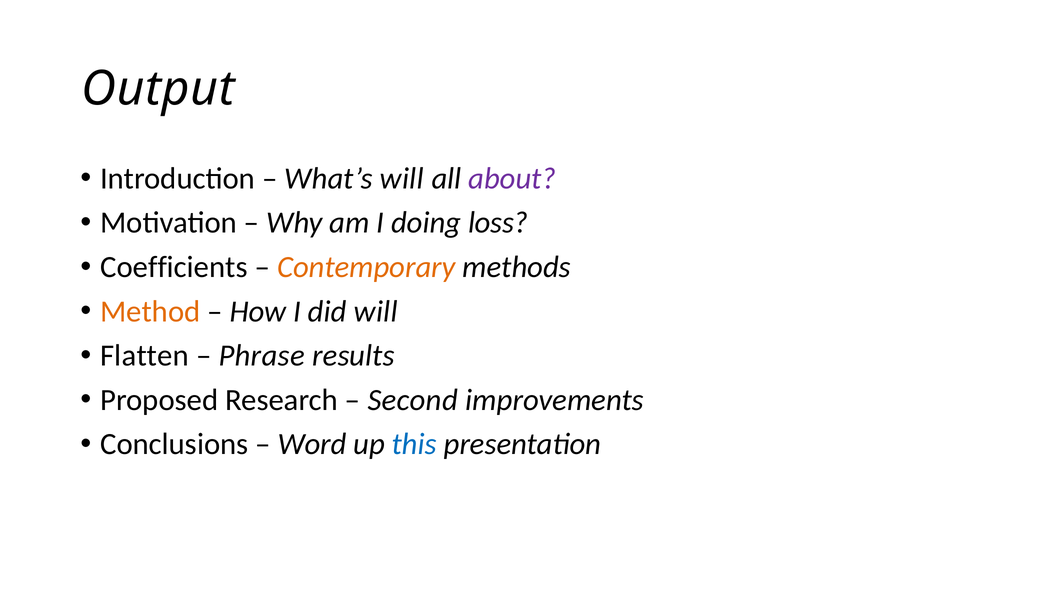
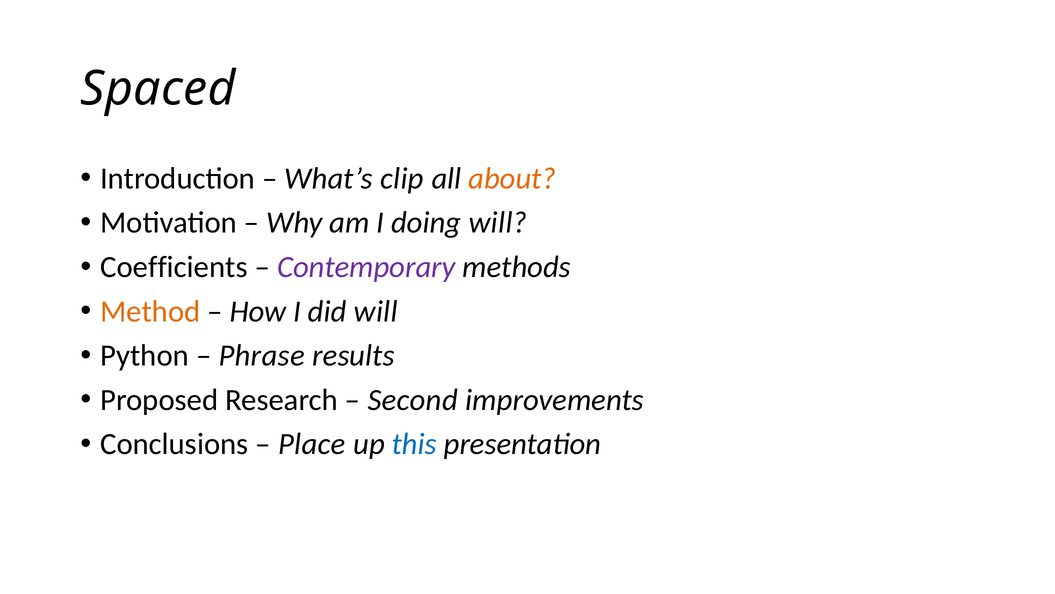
Output: Output -> Spaced
What’s will: will -> clip
about colour: purple -> orange
doing loss: loss -> will
Contemporary colour: orange -> purple
Flatten: Flatten -> Python
Word: Word -> Place
